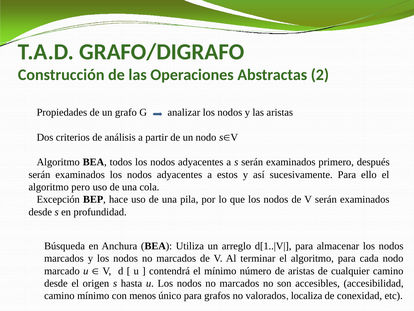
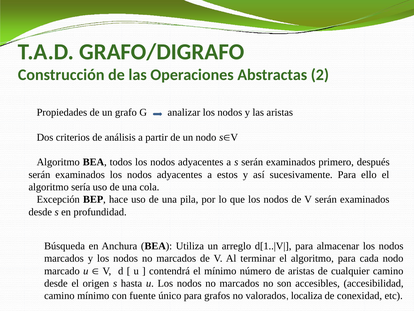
pero: pero -> sería
menos: menos -> fuente
